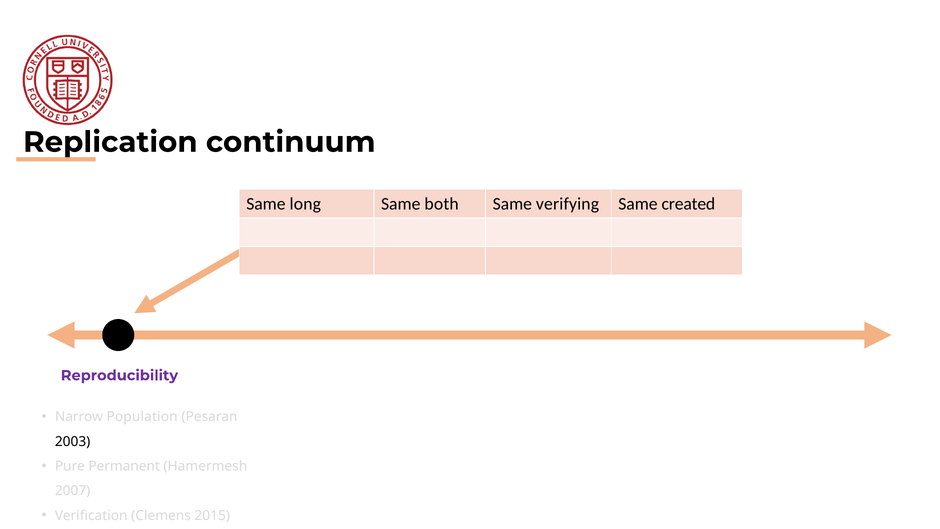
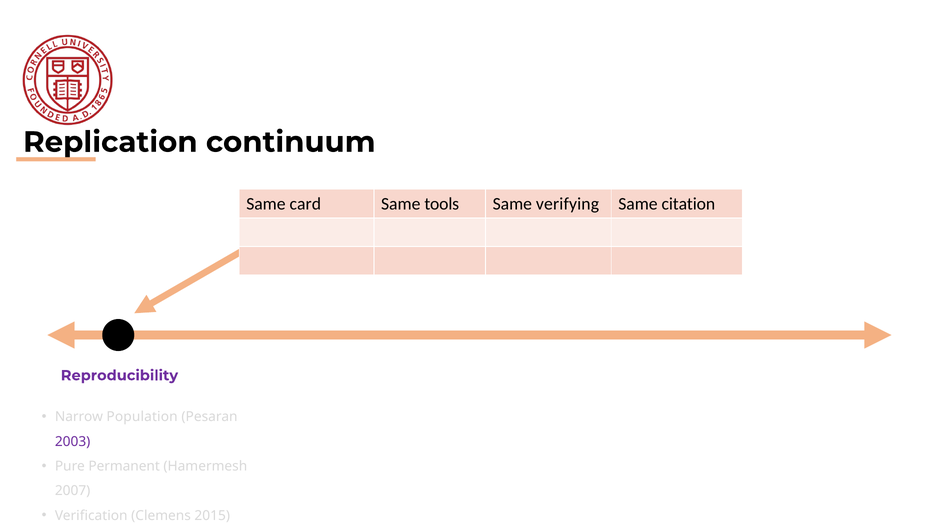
long: long -> card
both: both -> tools
created: created -> citation
2003 colour: black -> purple
